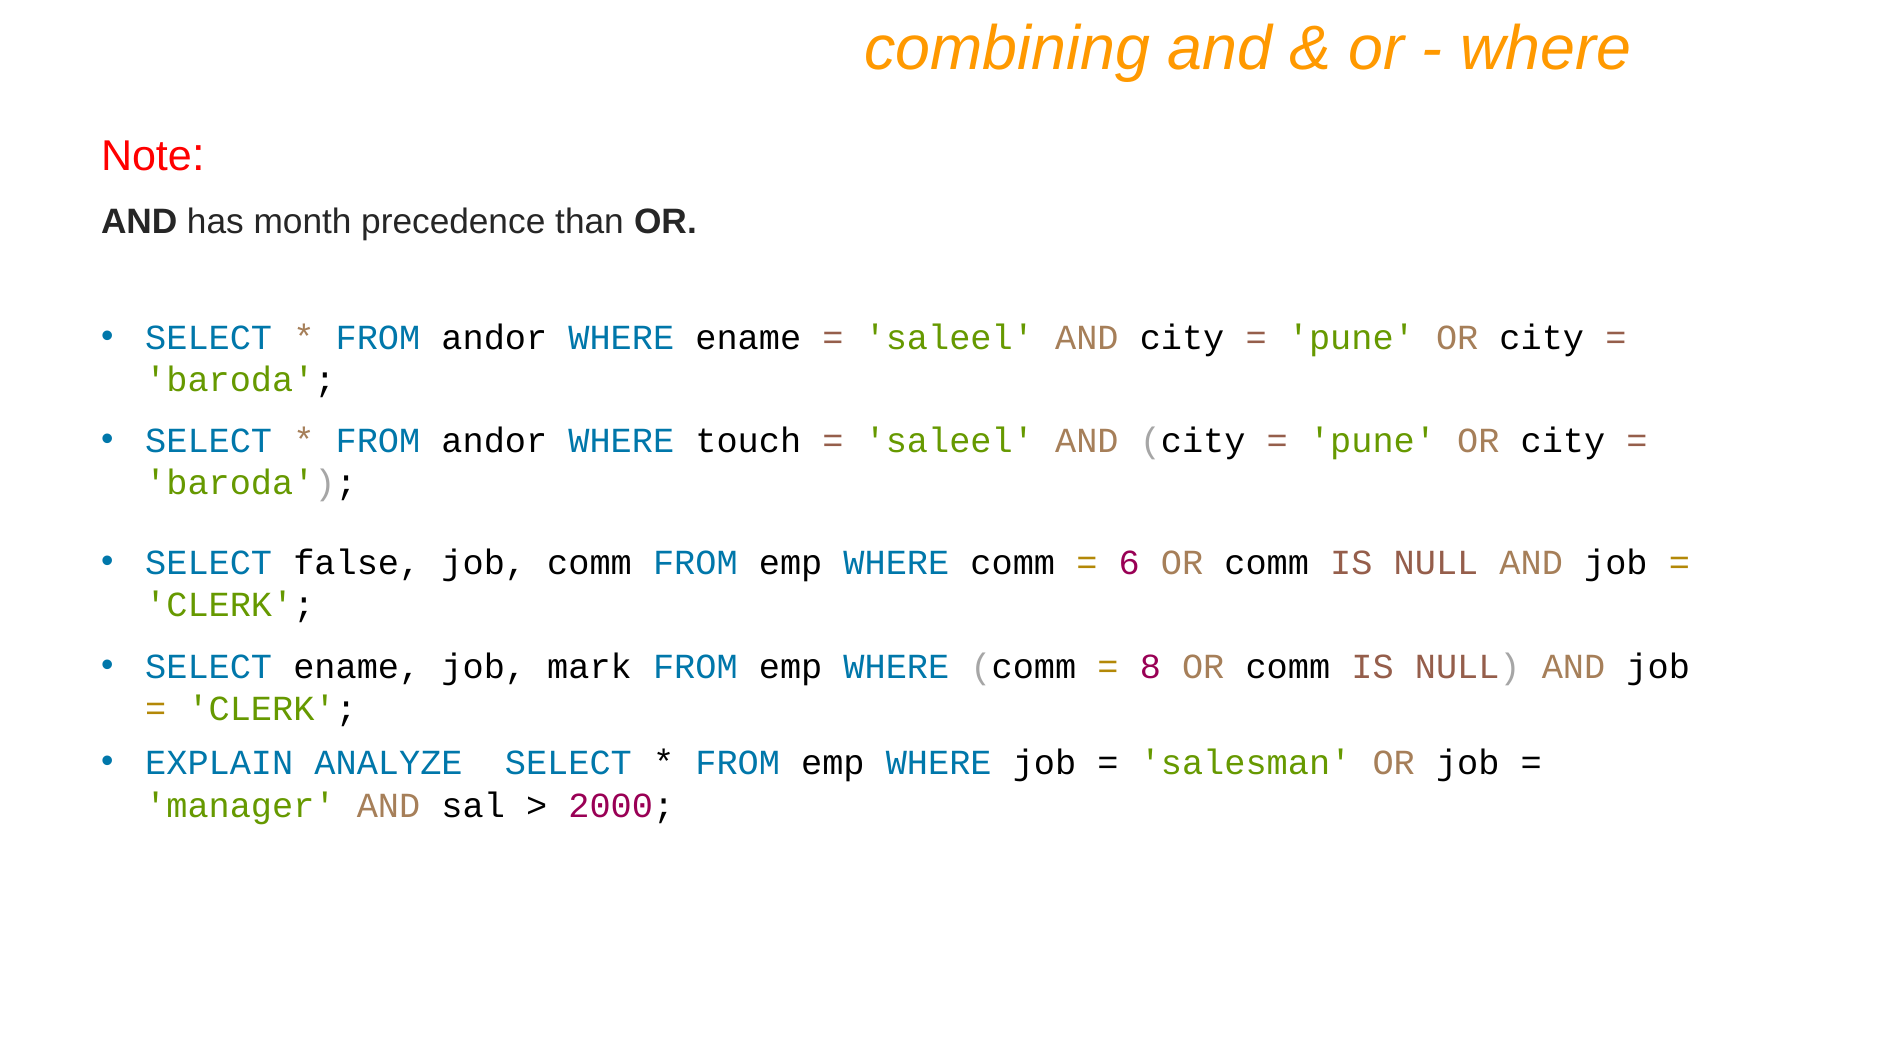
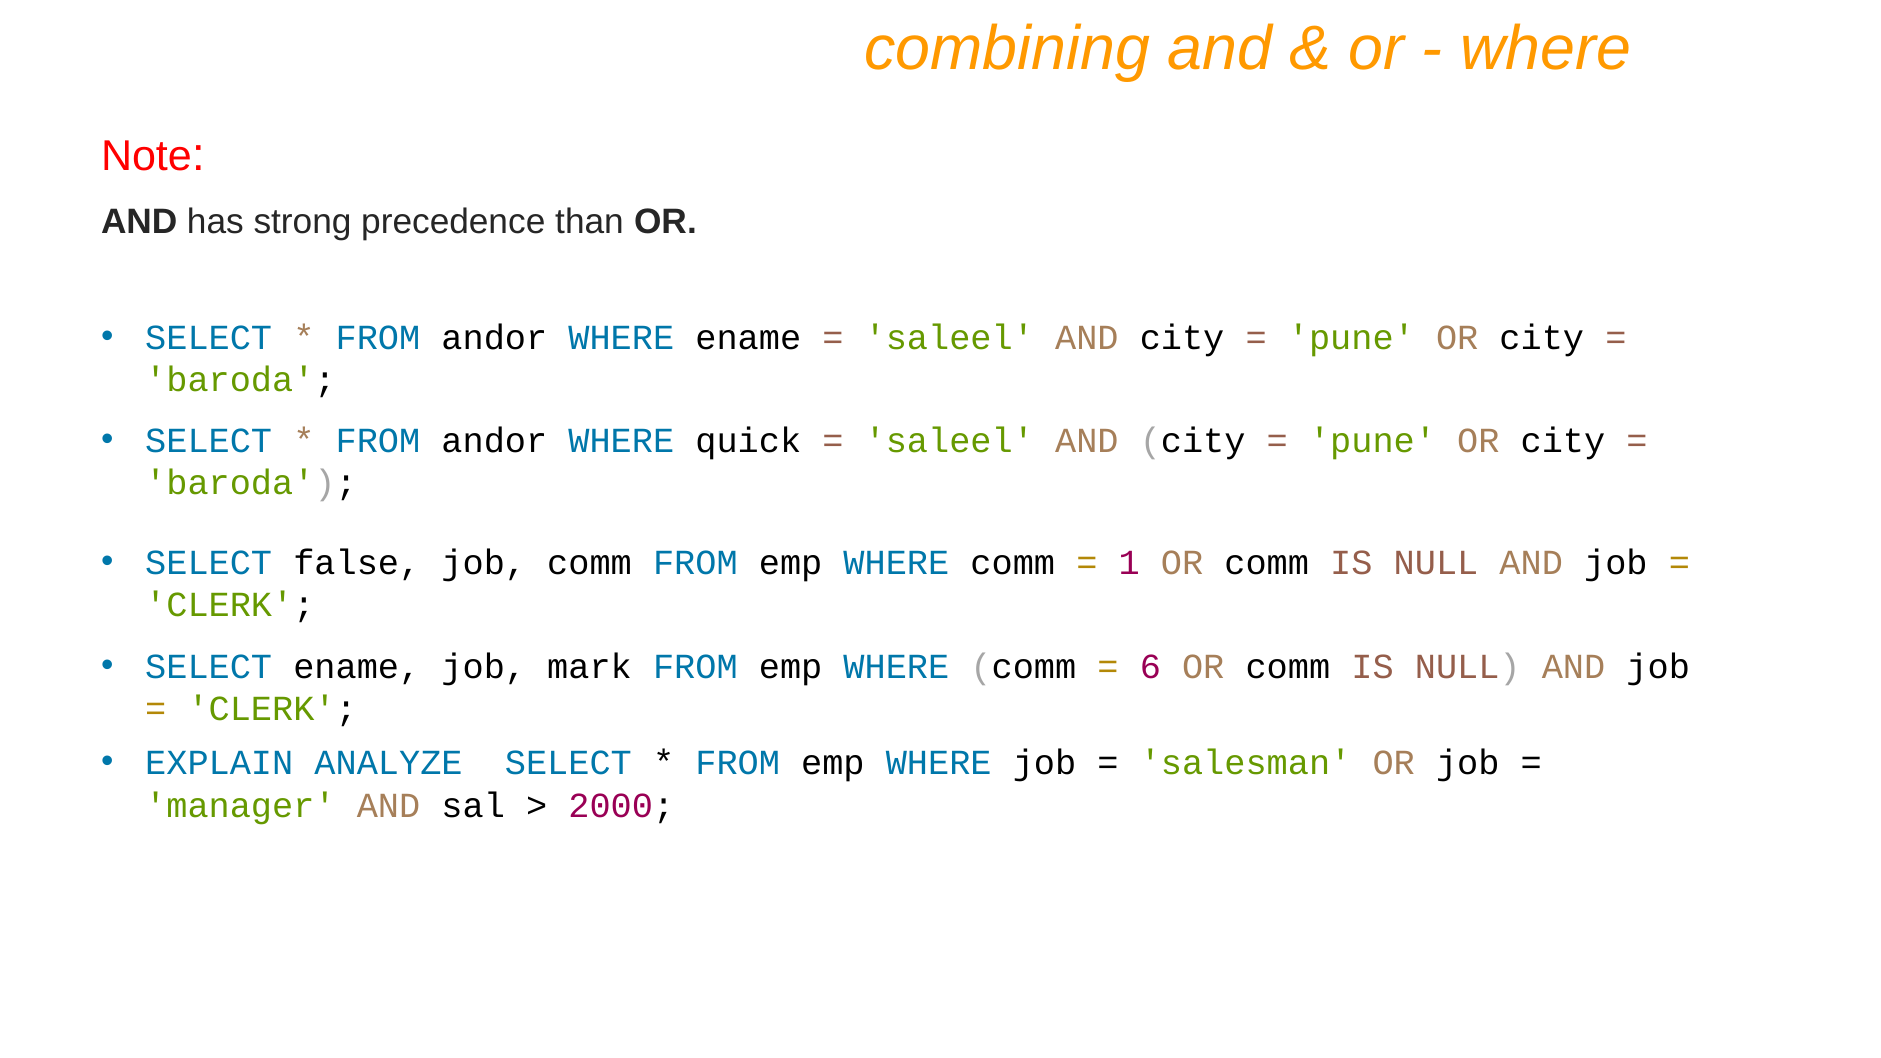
month: month -> strong
touch: touch -> quick
6: 6 -> 1
8: 8 -> 6
